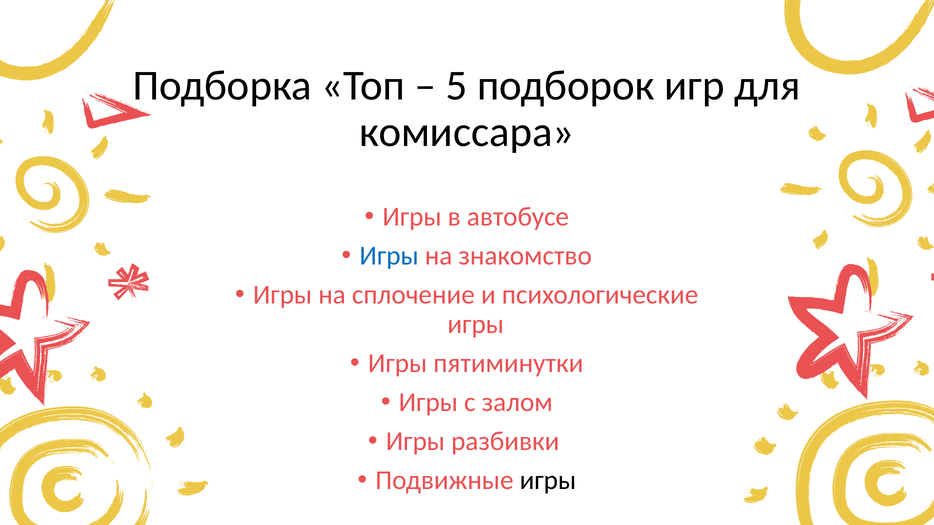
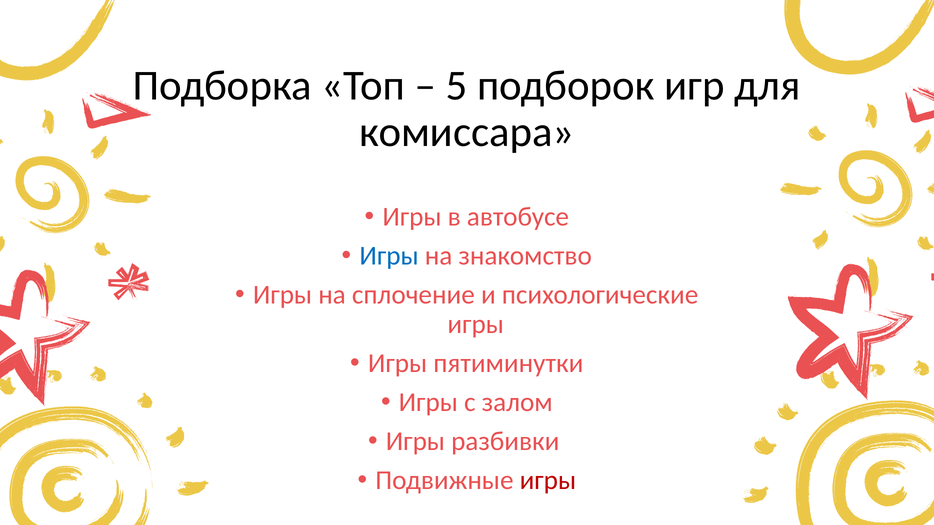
игры at (548, 481) colour: black -> red
